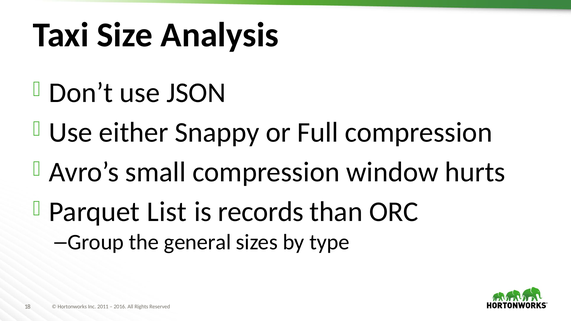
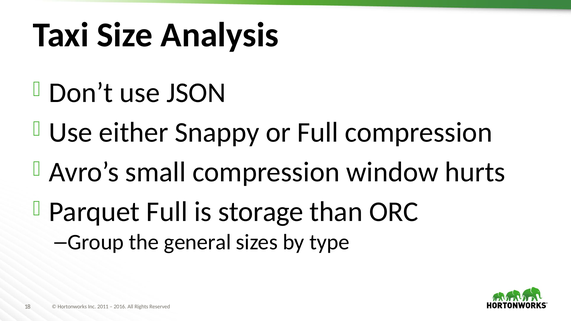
Parquet List: List -> Full
records: records -> storage
